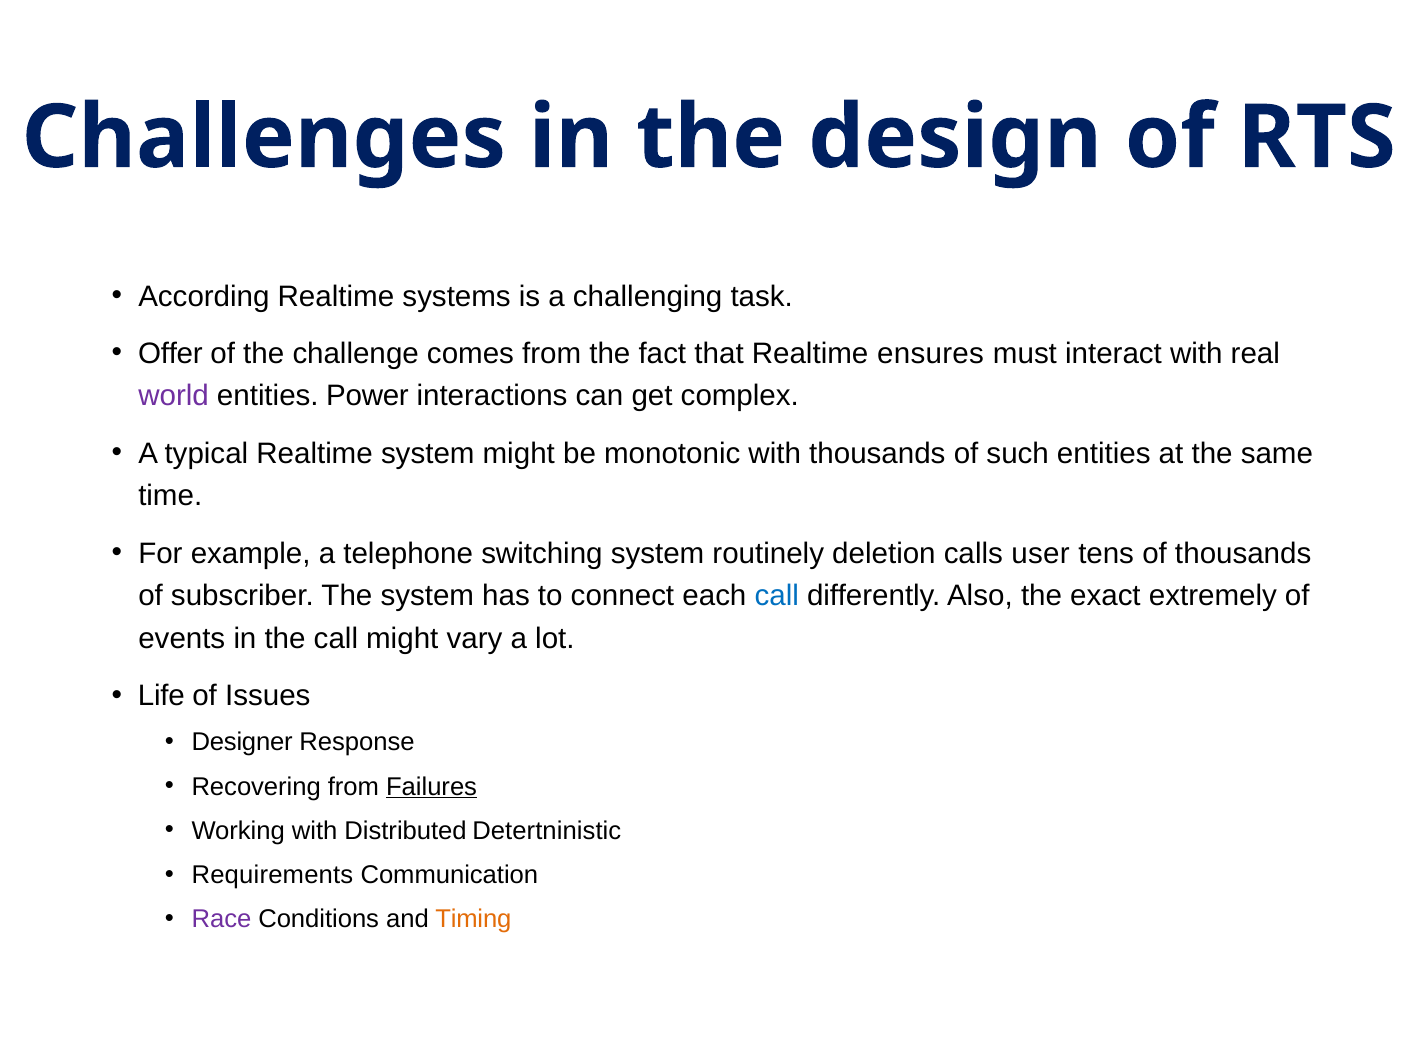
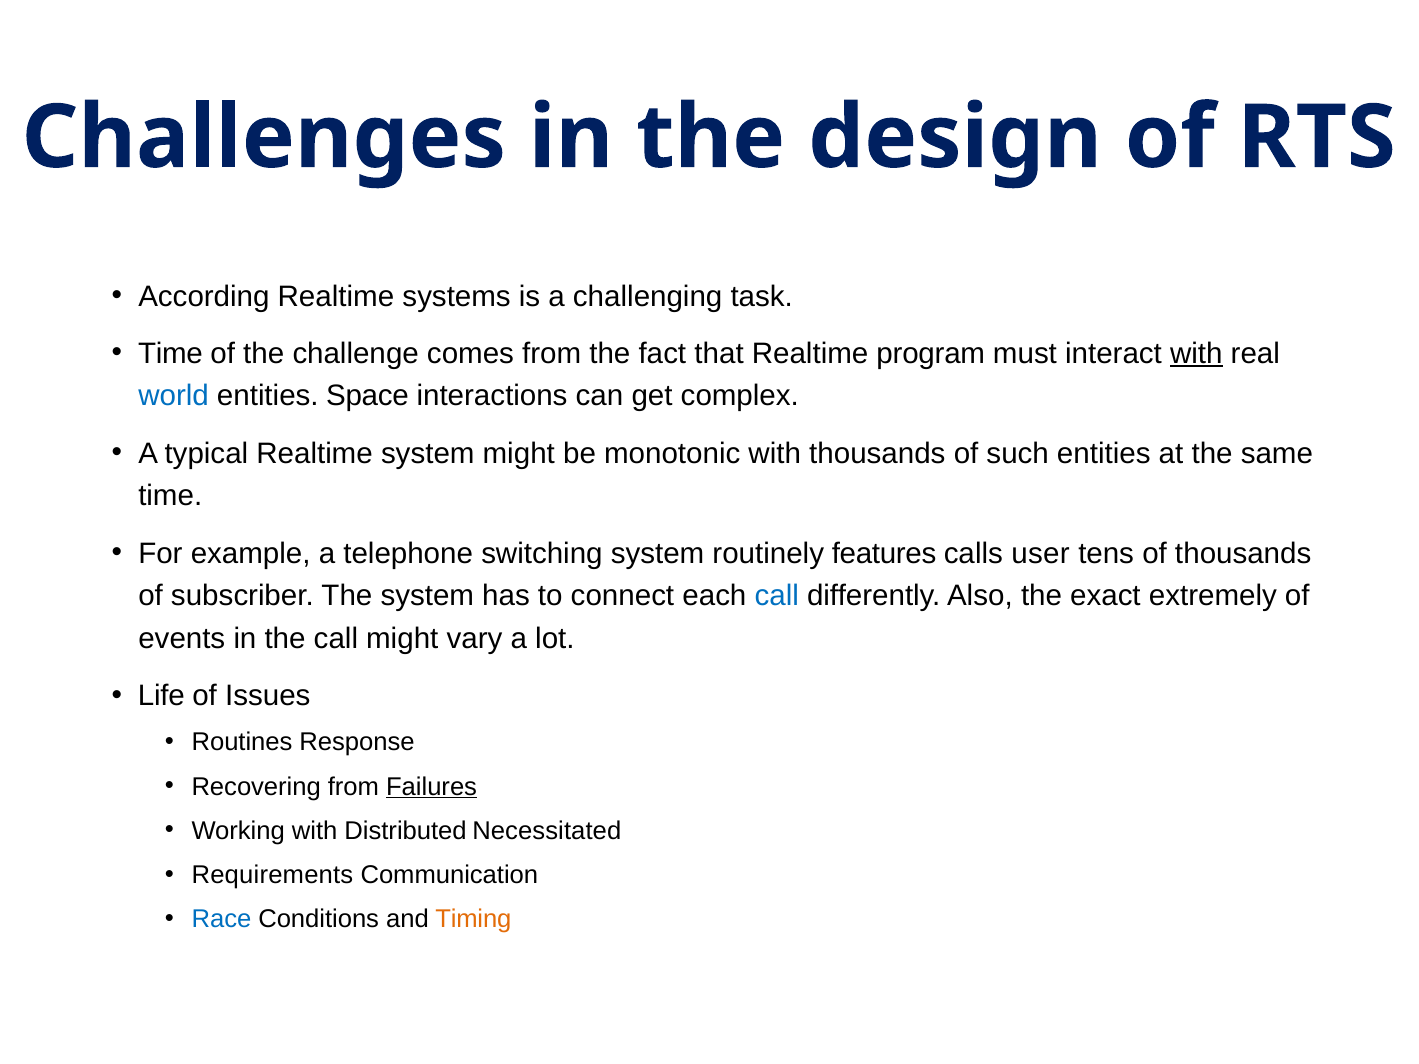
Offer at (170, 354): Offer -> Time
ensures: ensures -> program
with at (1196, 354) underline: none -> present
world colour: purple -> blue
Power: Power -> Space
deletion: deletion -> features
Designer: Designer -> Routines
Detertninistic: Detertninistic -> Necessitated
Race colour: purple -> blue
